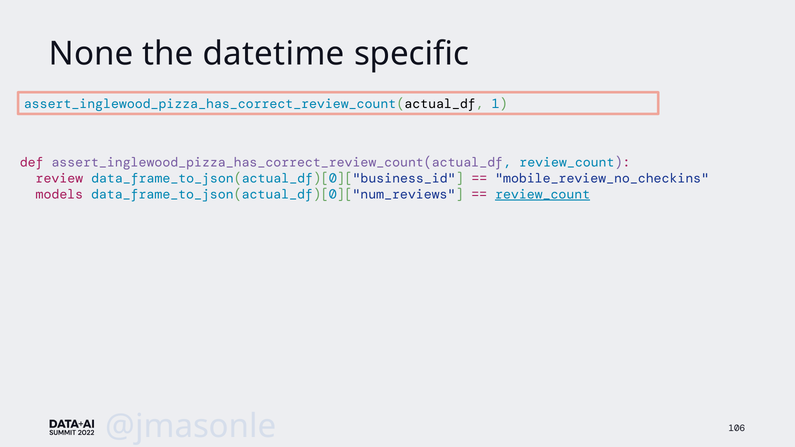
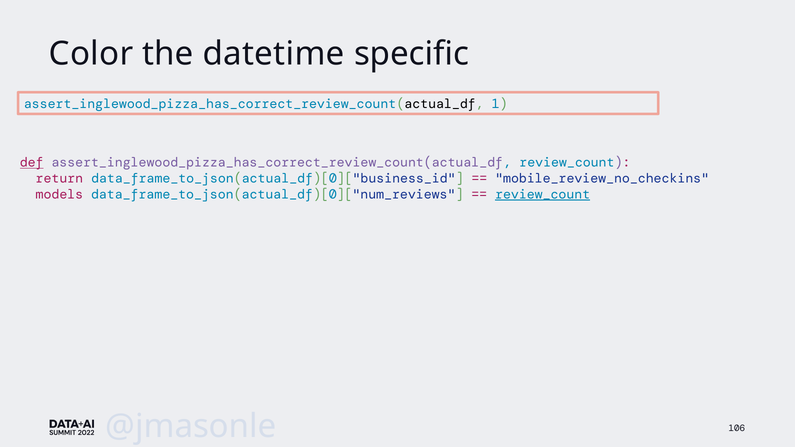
None: None -> Color
def underline: none -> present
review: review -> return
